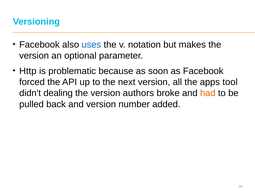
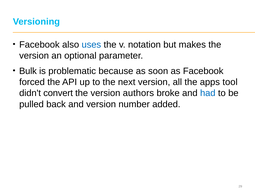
Http: Http -> Bulk
dealing: dealing -> convert
had colour: orange -> blue
